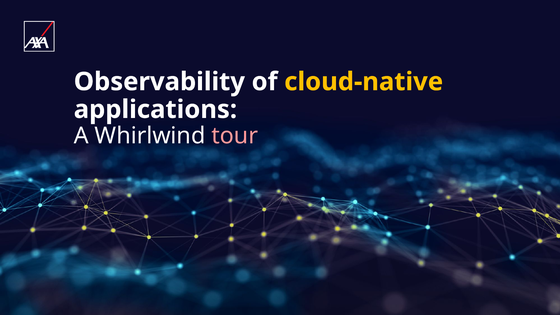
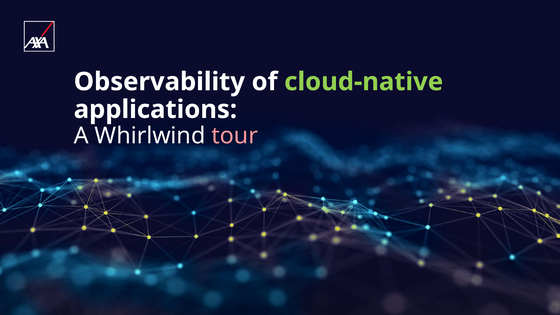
cloud-native colour: yellow -> light green
